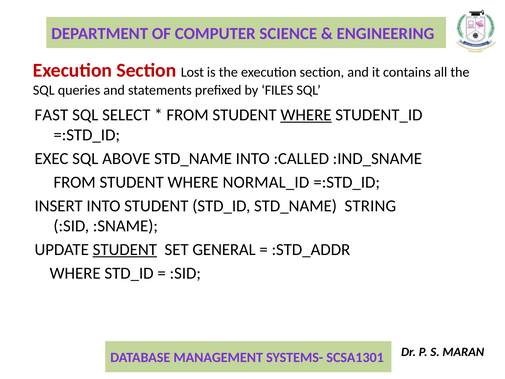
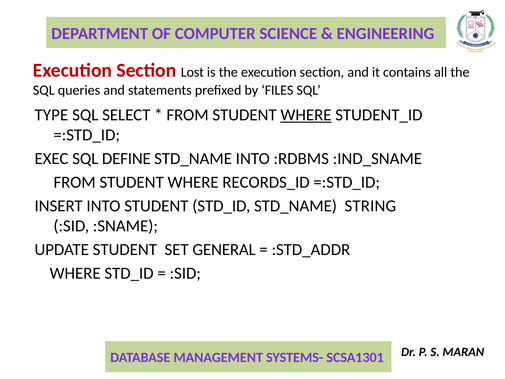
FAST: FAST -> TYPE
ABOVE: ABOVE -> DEFINE
:CALLED: :CALLED -> :RDBMS
NORMAL_ID: NORMAL_ID -> RECORDS_ID
STUDENT at (125, 249) underline: present -> none
